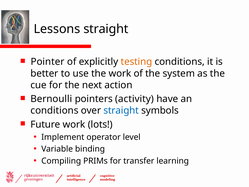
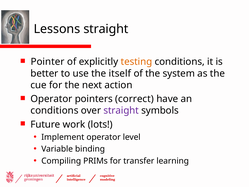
the work: work -> itself
Bernoulli at (51, 99): Bernoulli -> Operator
activity: activity -> correct
straight at (121, 110) colour: blue -> purple
